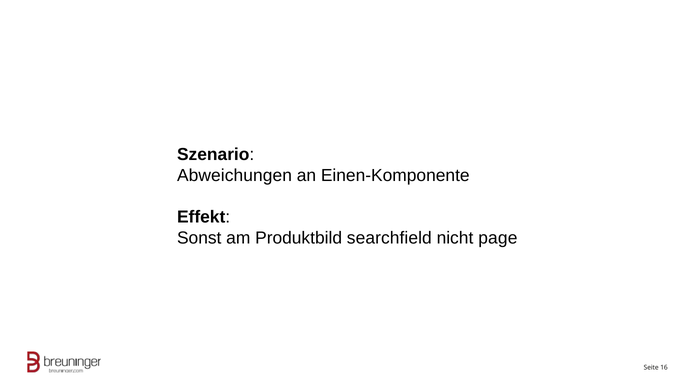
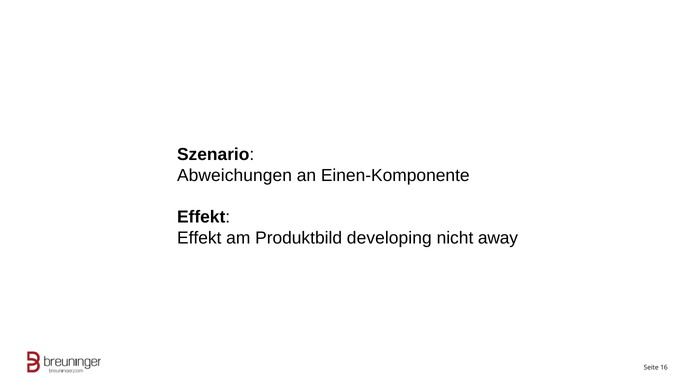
Sonst at (199, 238): Sonst -> Effekt
searchfield: searchfield -> developing
page: page -> away
